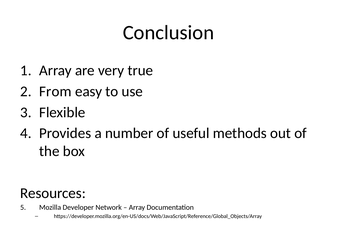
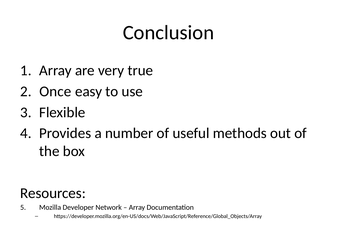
From: From -> Once
